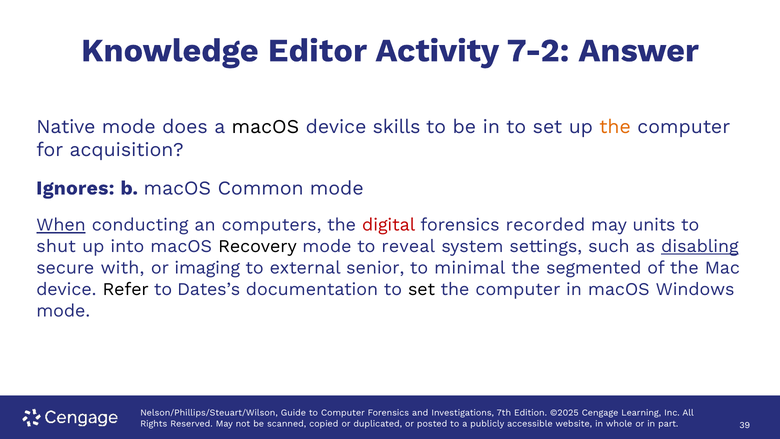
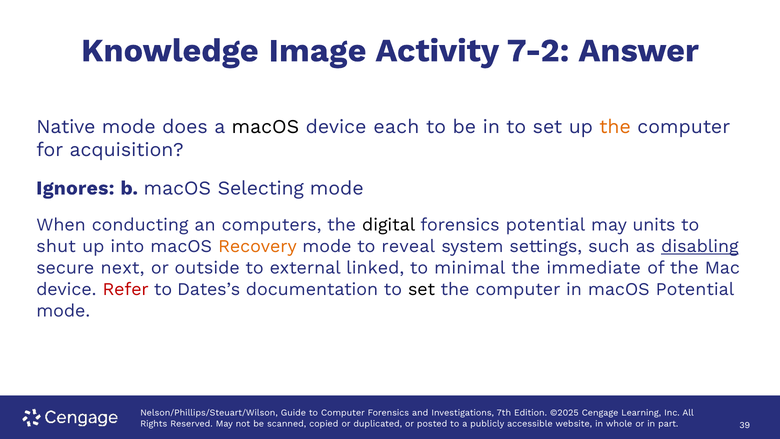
Editor: Editor -> Image
skills: skills -> each
Common: Common -> Selecting
When underline: present -> none
digital colour: red -> black
forensics recorded: recorded -> potential
Recovery colour: black -> orange
with: with -> next
imaging: imaging -> outside
senior: senior -> linked
segmented: segmented -> immediate
Refer colour: black -> red
macOS Windows: Windows -> Potential
